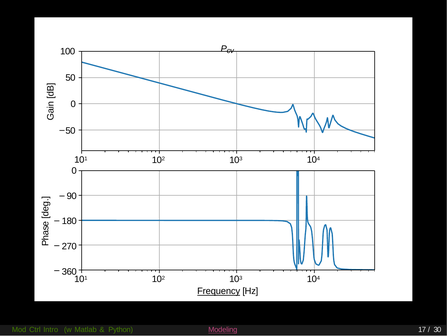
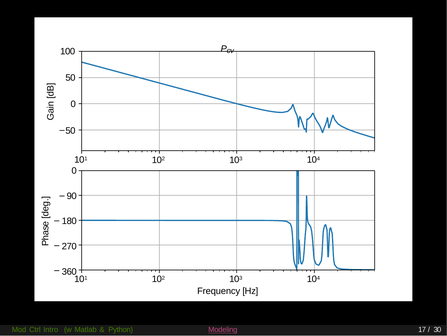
Frequency underline: present -> none
